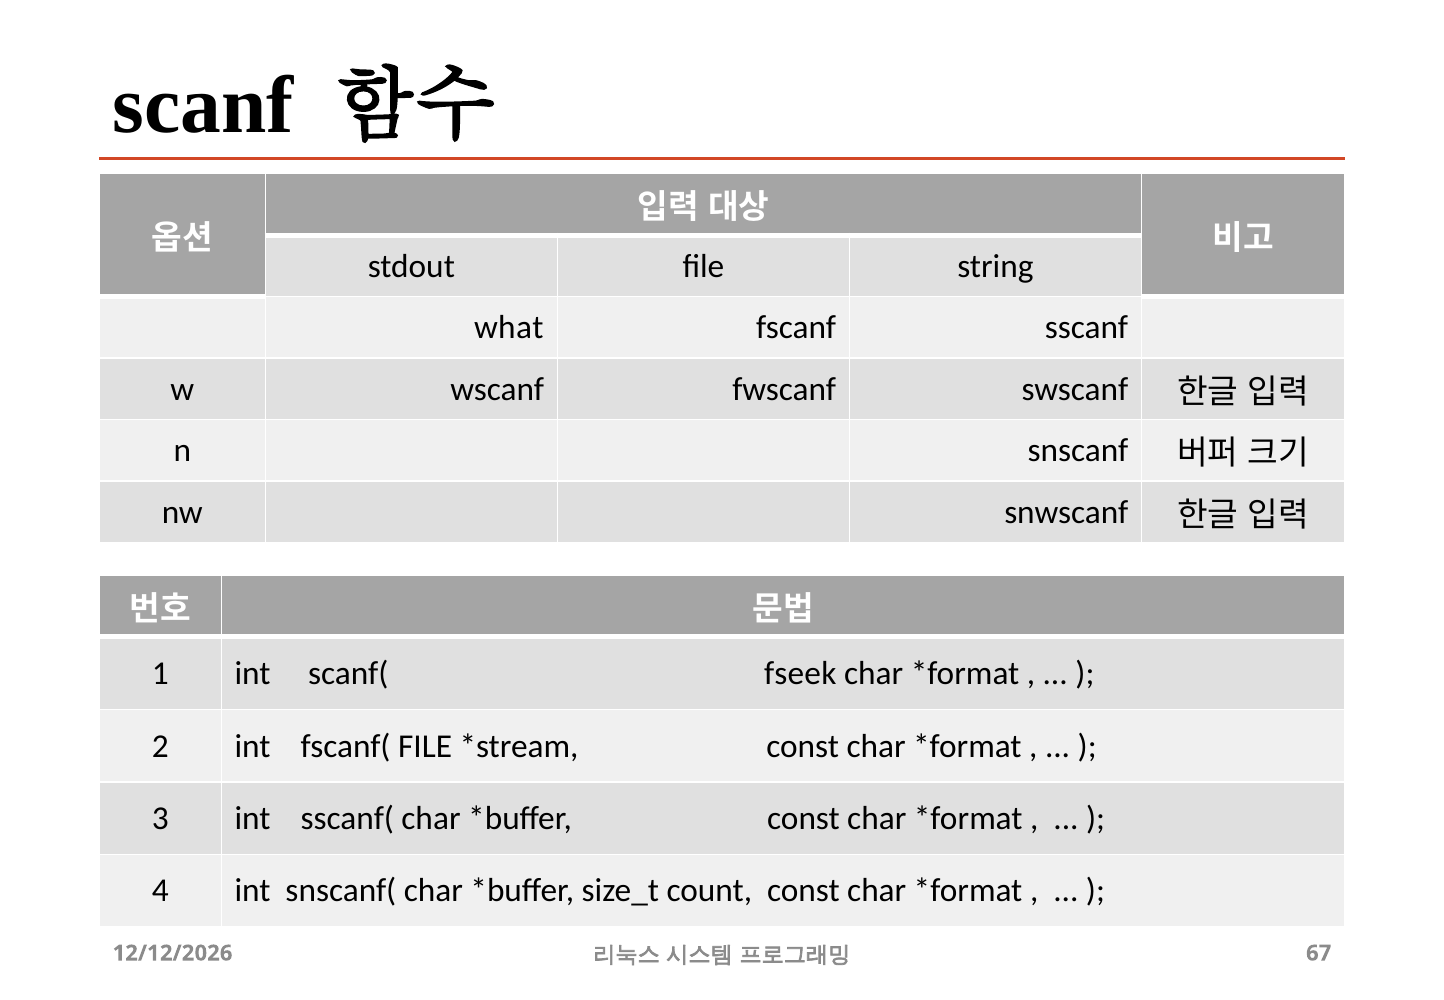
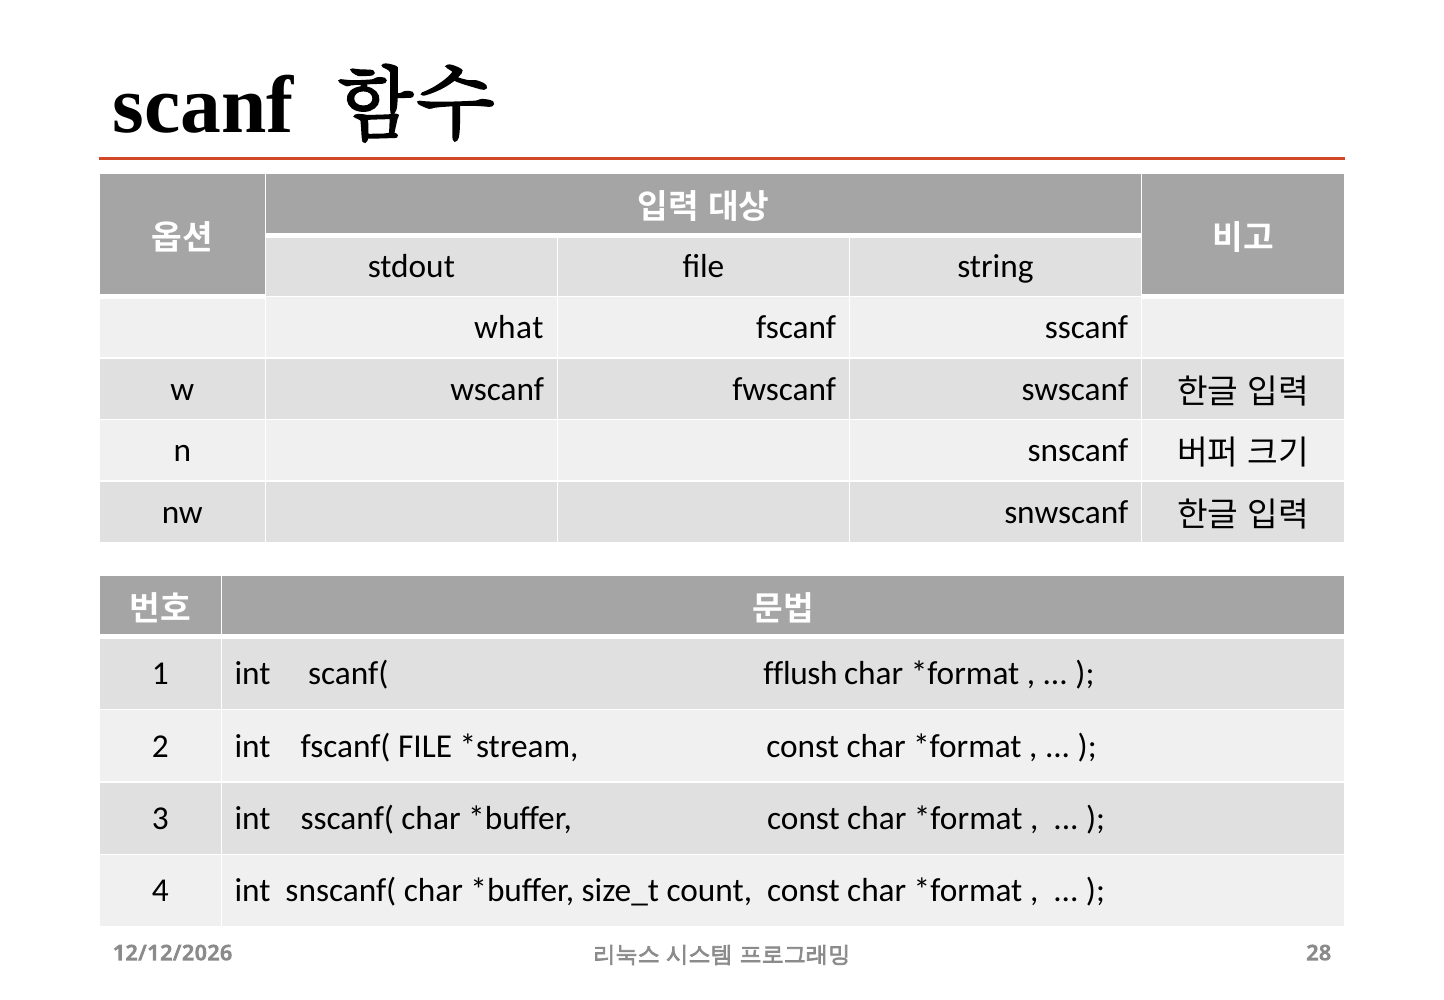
fseek: fseek -> fflush
67: 67 -> 28
